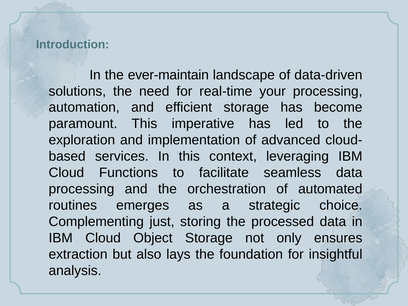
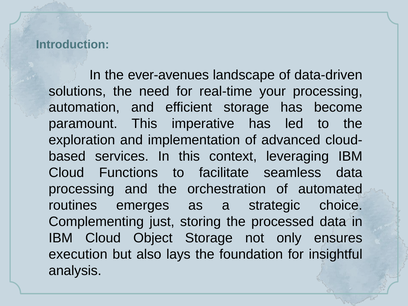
ever-maintain: ever-maintain -> ever-avenues
extraction: extraction -> execution
